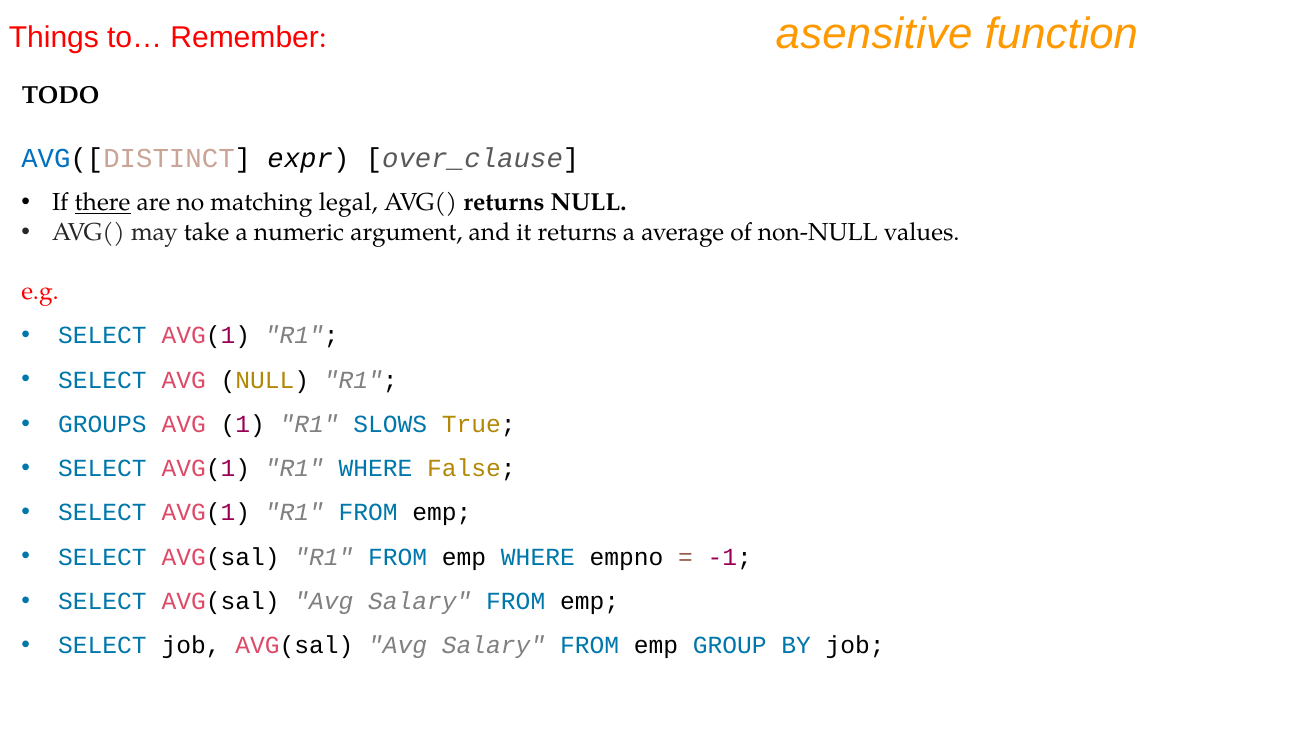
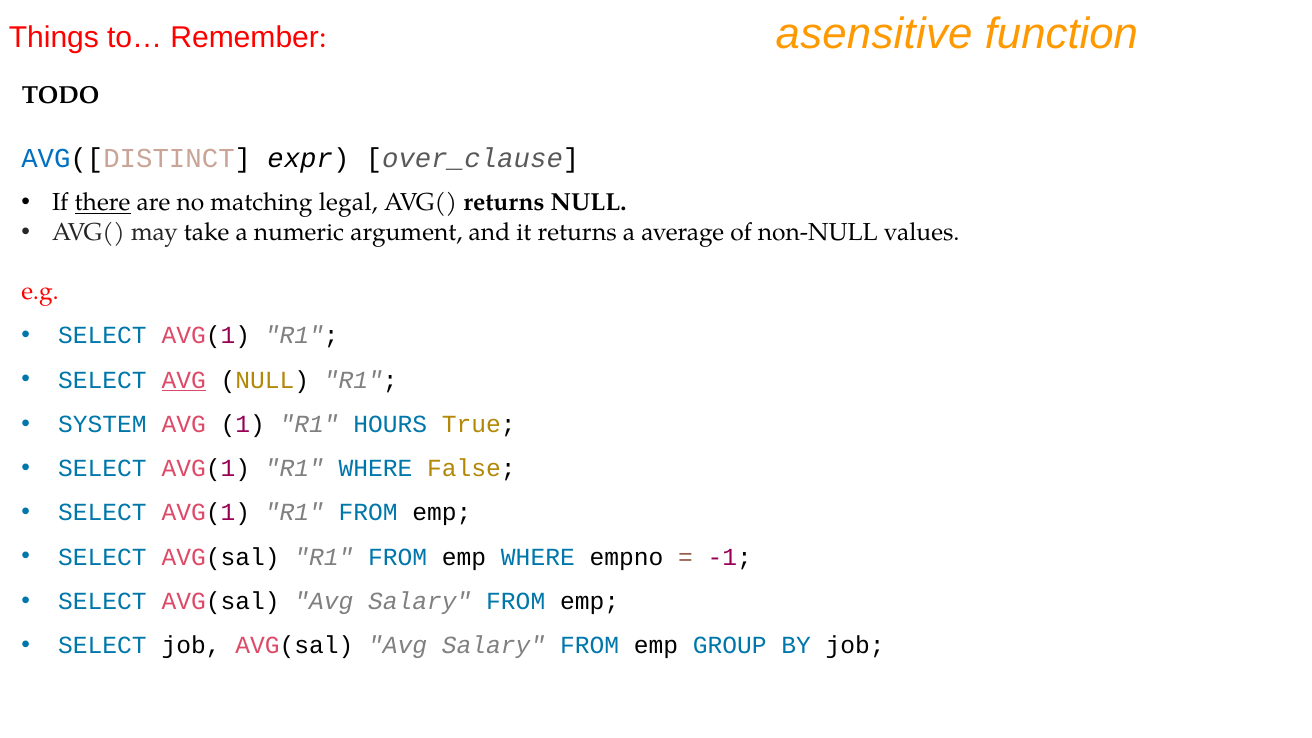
AVG at (184, 380) underline: none -> present
GROUPS: GROUPS -> SYSTEM
SLOWS: SLOWS -> HOURS
